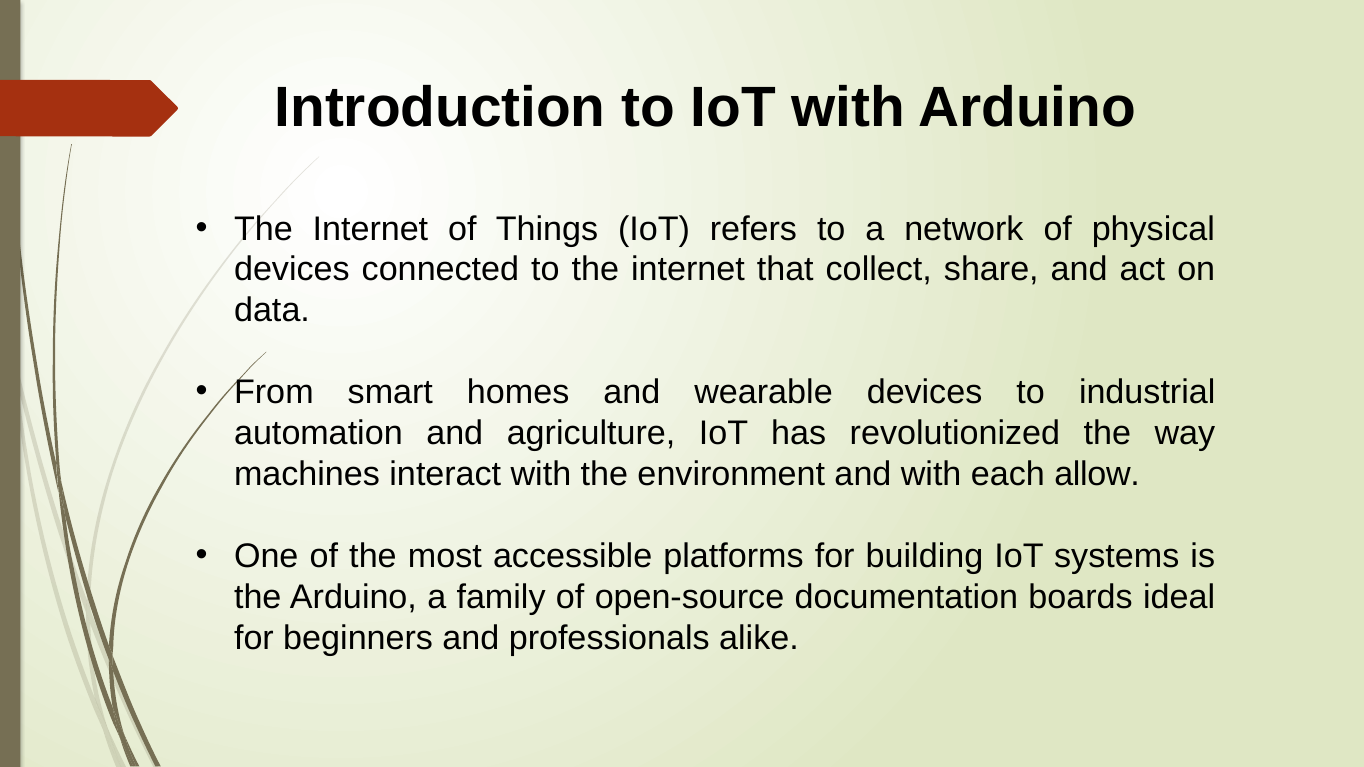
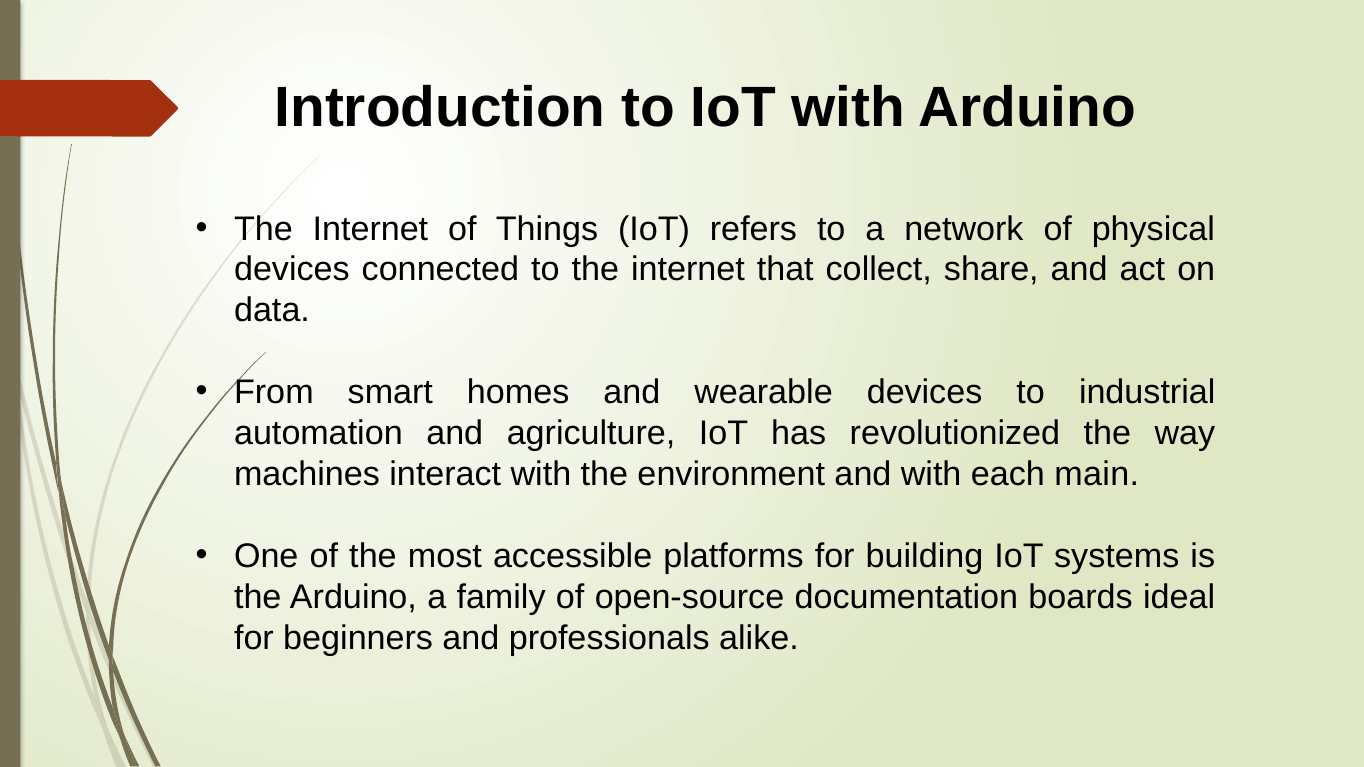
allow: allow -> main
